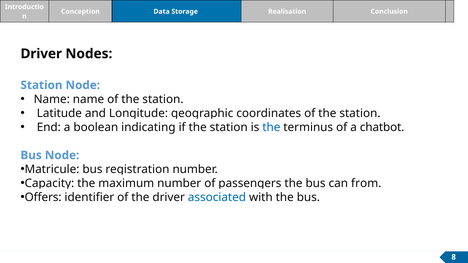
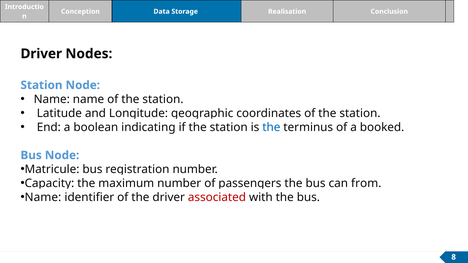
chatbot: chatbot -> booked
Offers at (43, 198): Offers -> Name
associated colour: blue -> red
